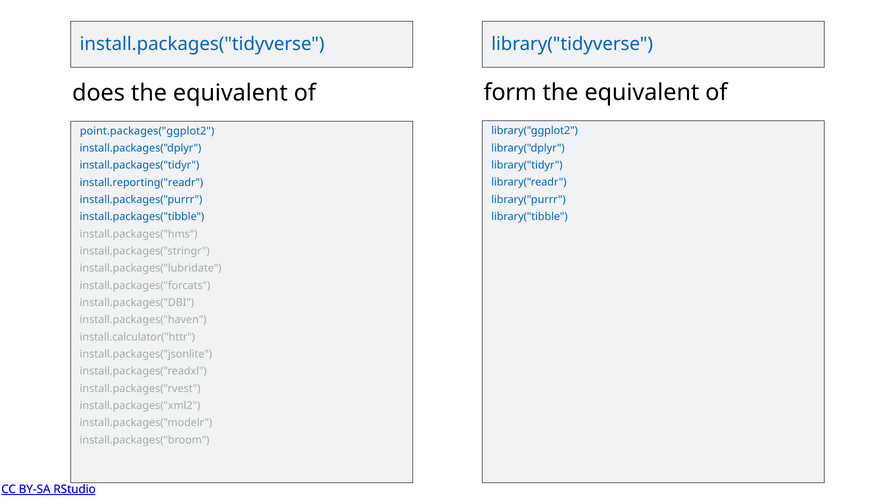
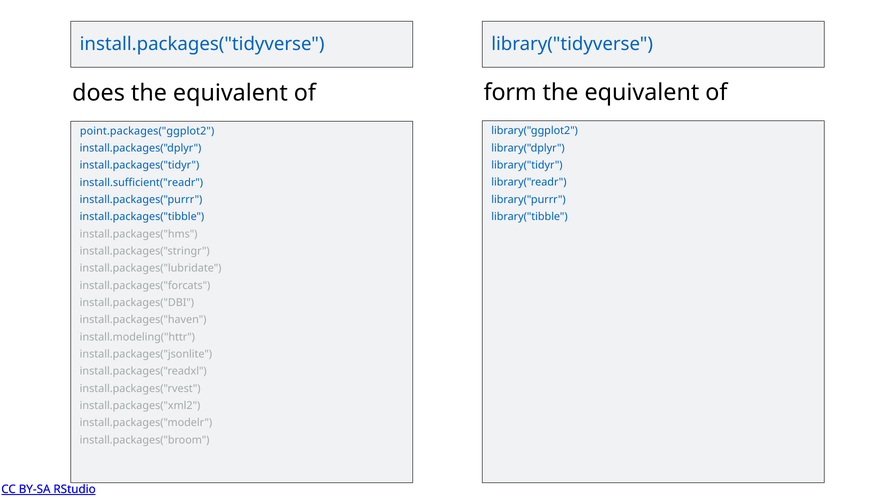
install.reporting("readr: install.reporting("readr -> install.sufficient("readr
install.calculator("httr: install.calculator("httr -> install.modeling("httr
